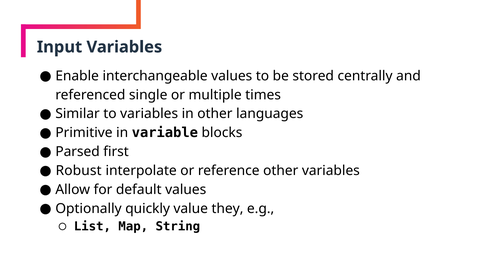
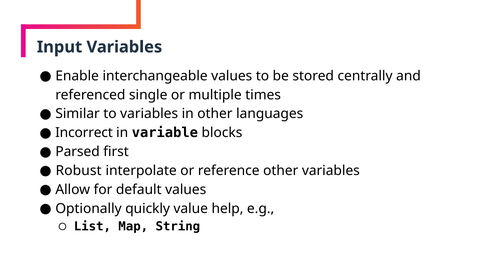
Primitive: Primitive -> Incorrect
they: they -> help
